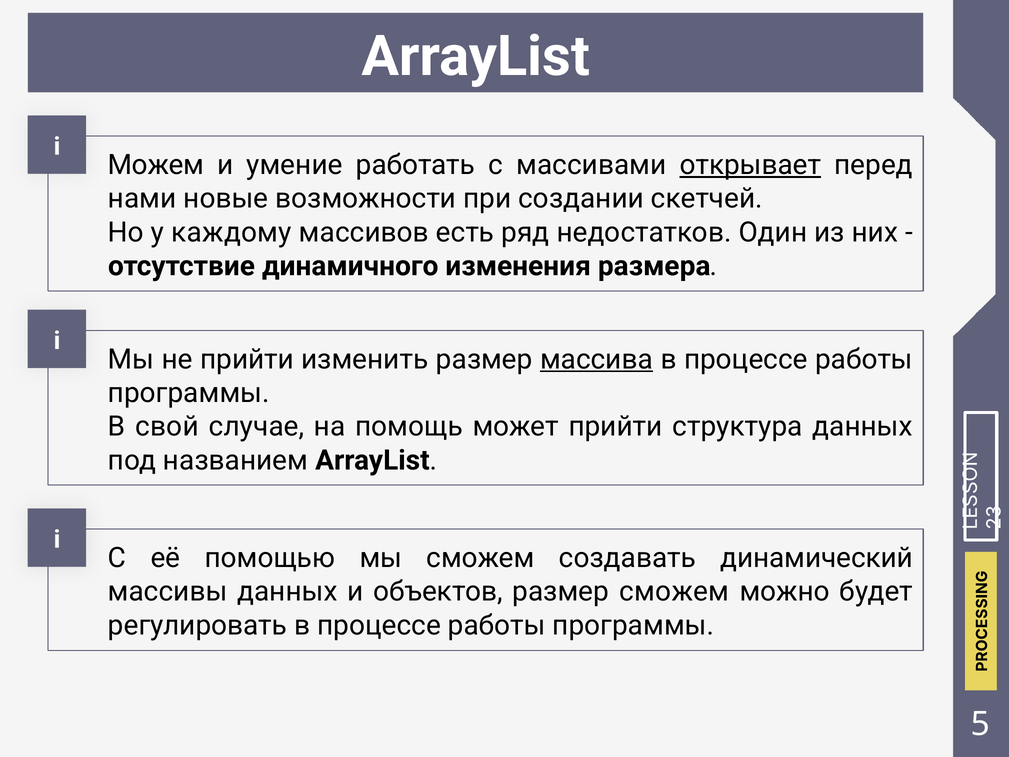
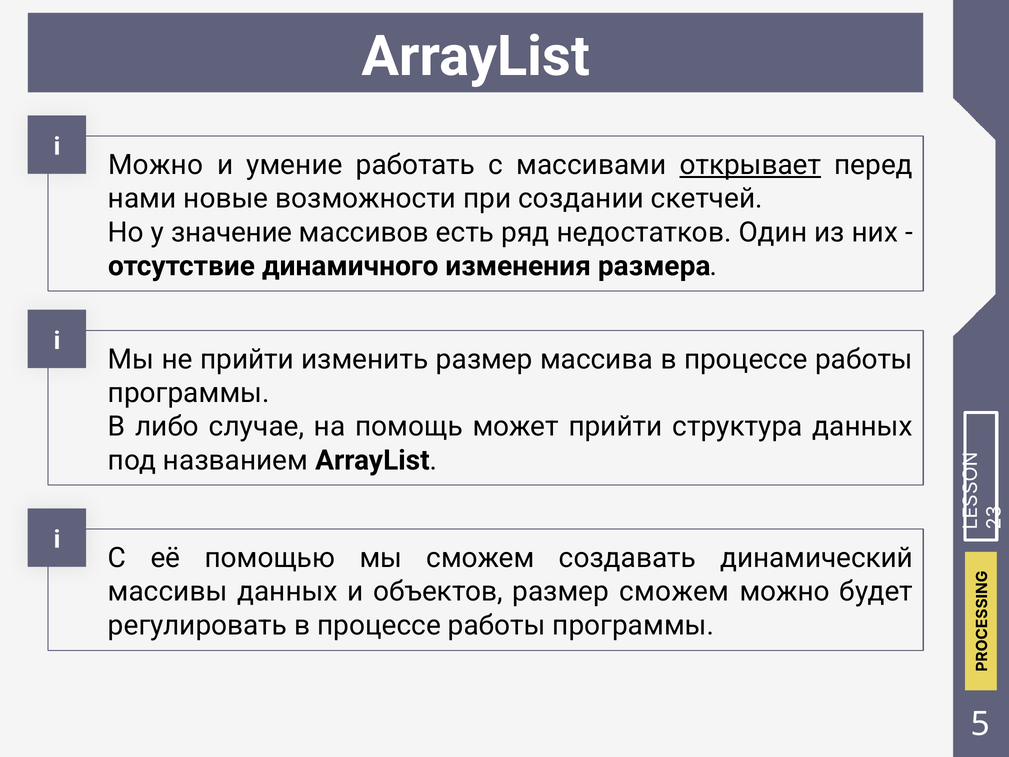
Можем at (156, 165): Можем -> Можно
каждому: каждому -> значение
массива underline: present -> none
свой: свой -> либо
